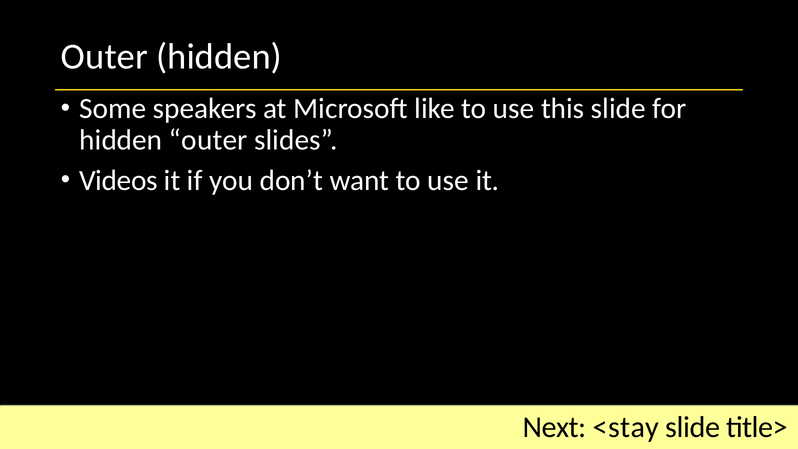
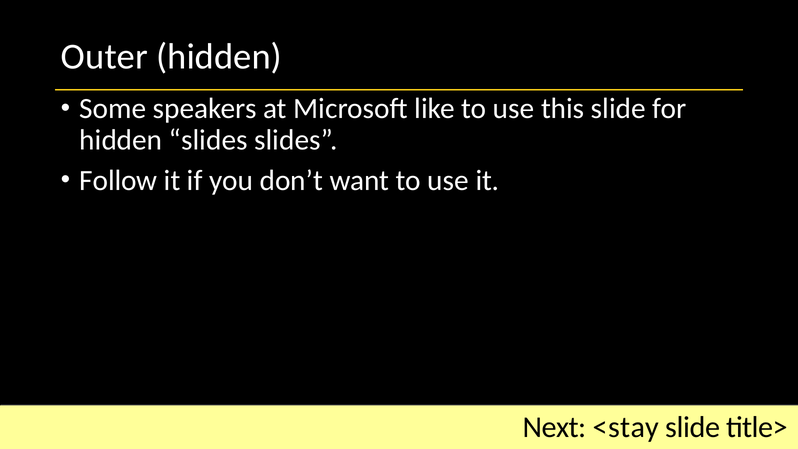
hidden outer: outer -> slides
Videos: Videos -> Follow
